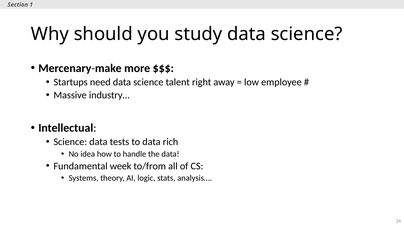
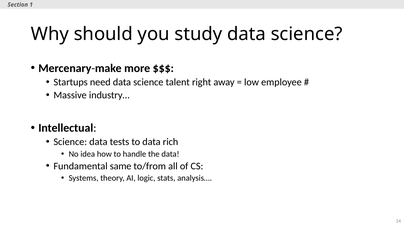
week: week -> same
